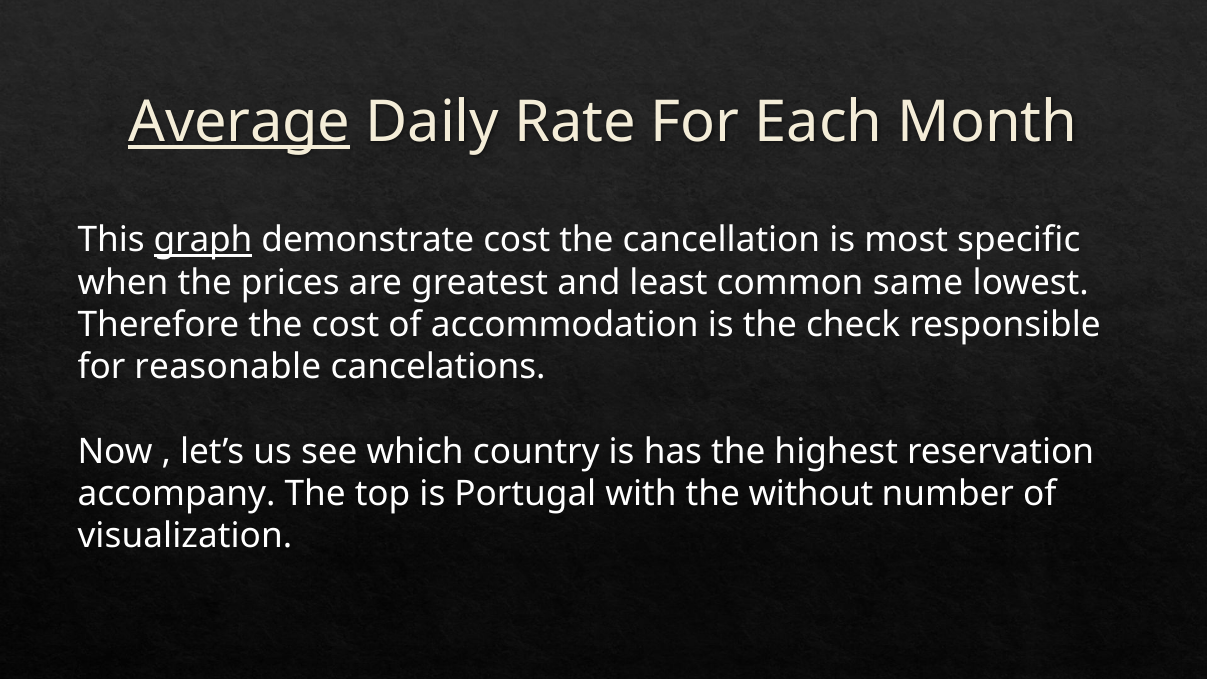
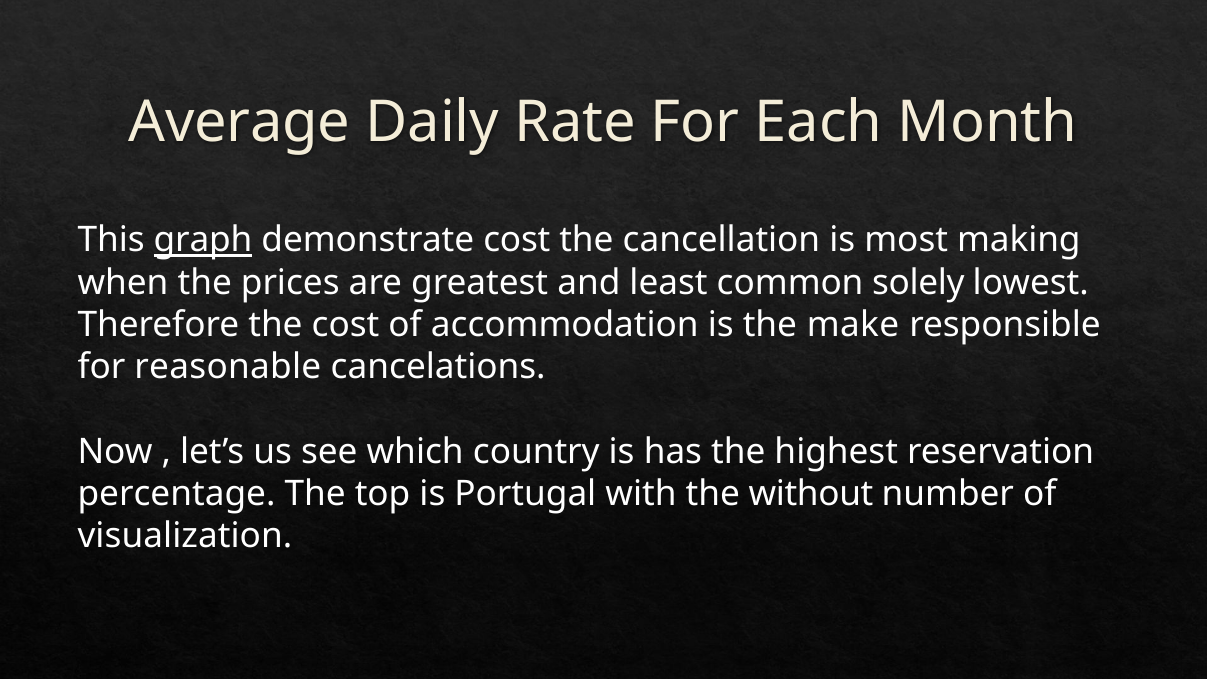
Average underline: present -> none
specific: specific -> making
same: same -> solely
check: check -> make
accompany: accompany -> percentage
